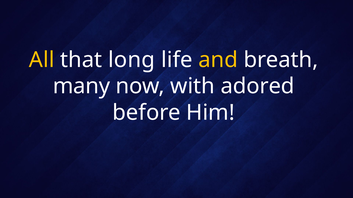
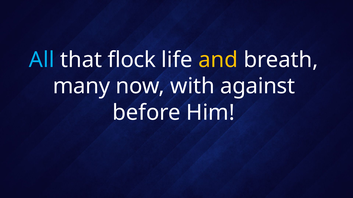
All colour: yellow -> light blue
long: long -> flock
adored: adored -> against
